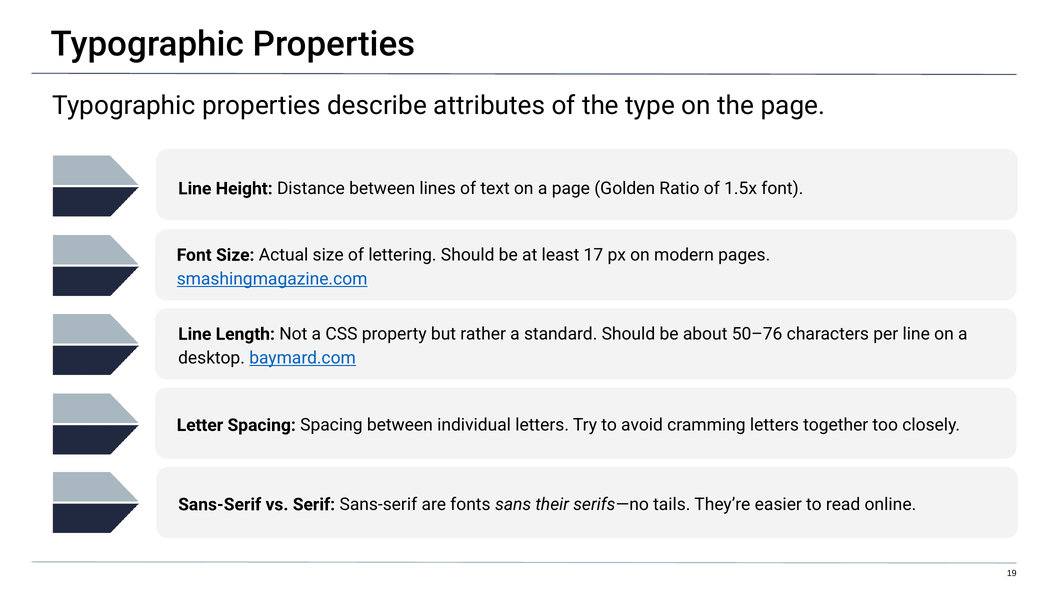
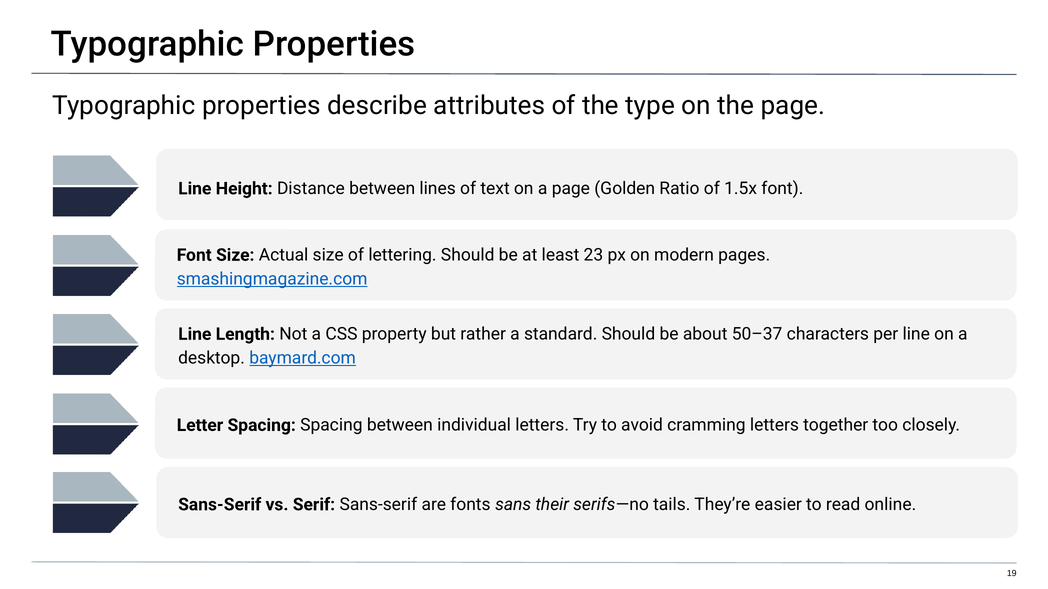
17: 17 -> 23
50–76: 50–76 -> 50–37
